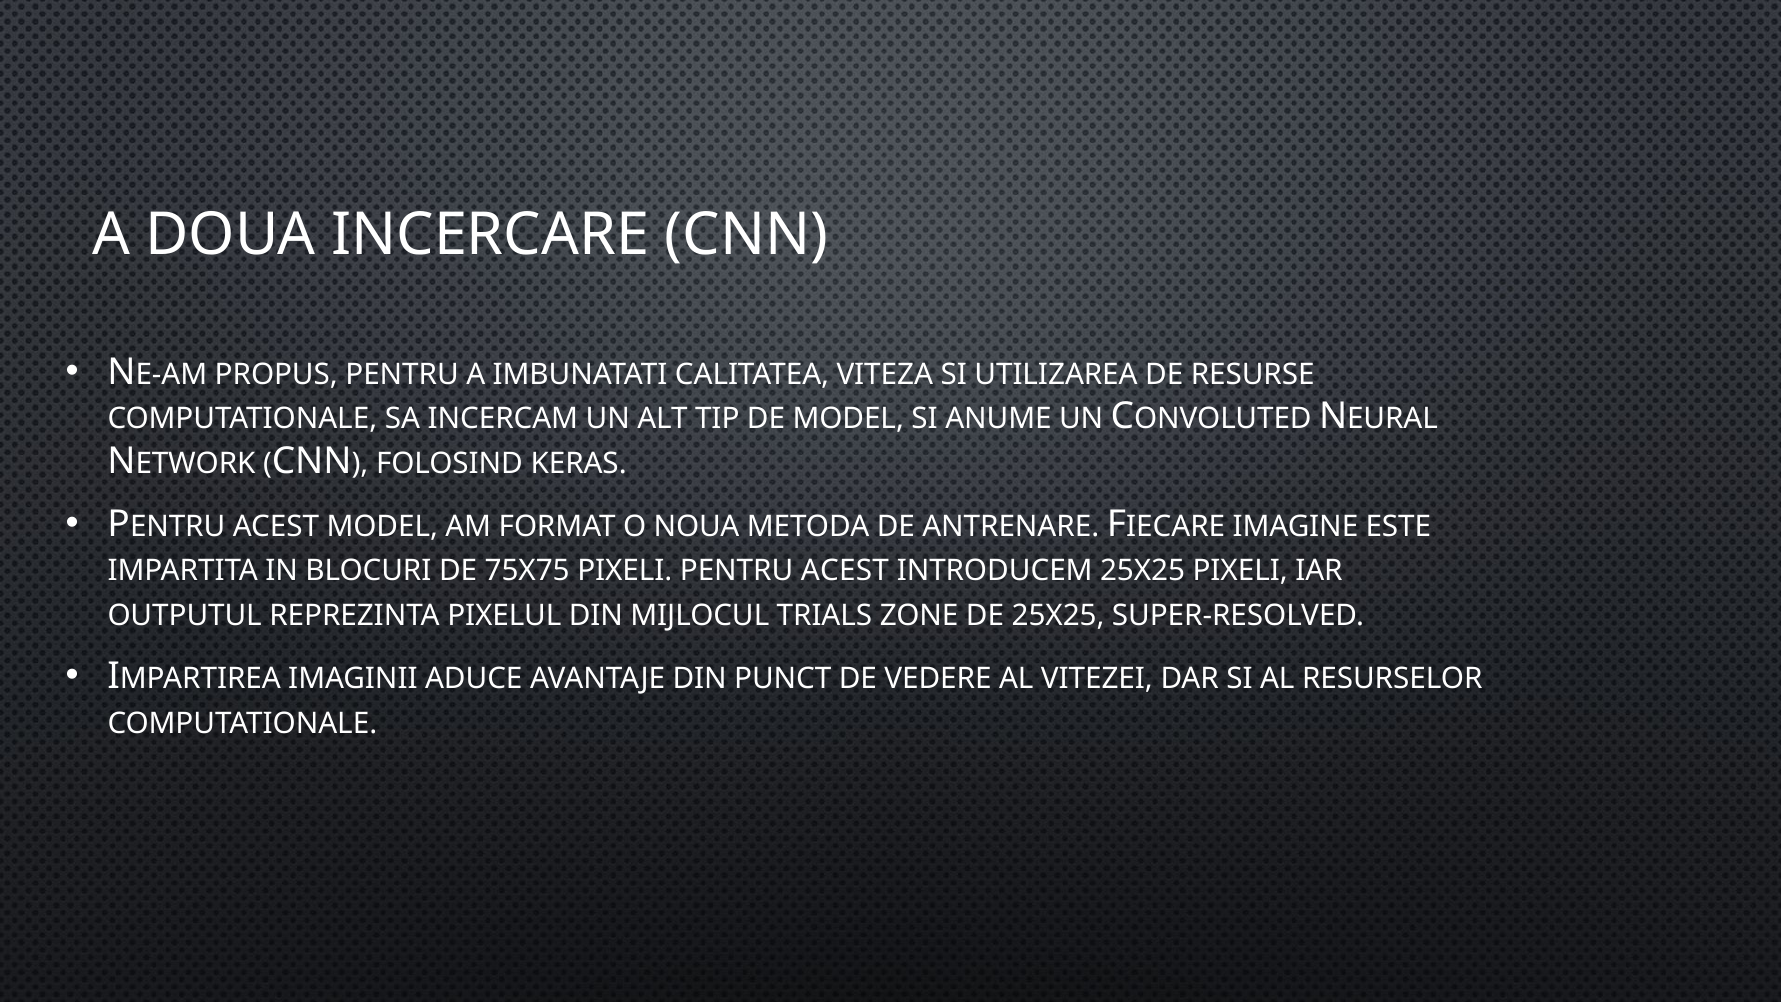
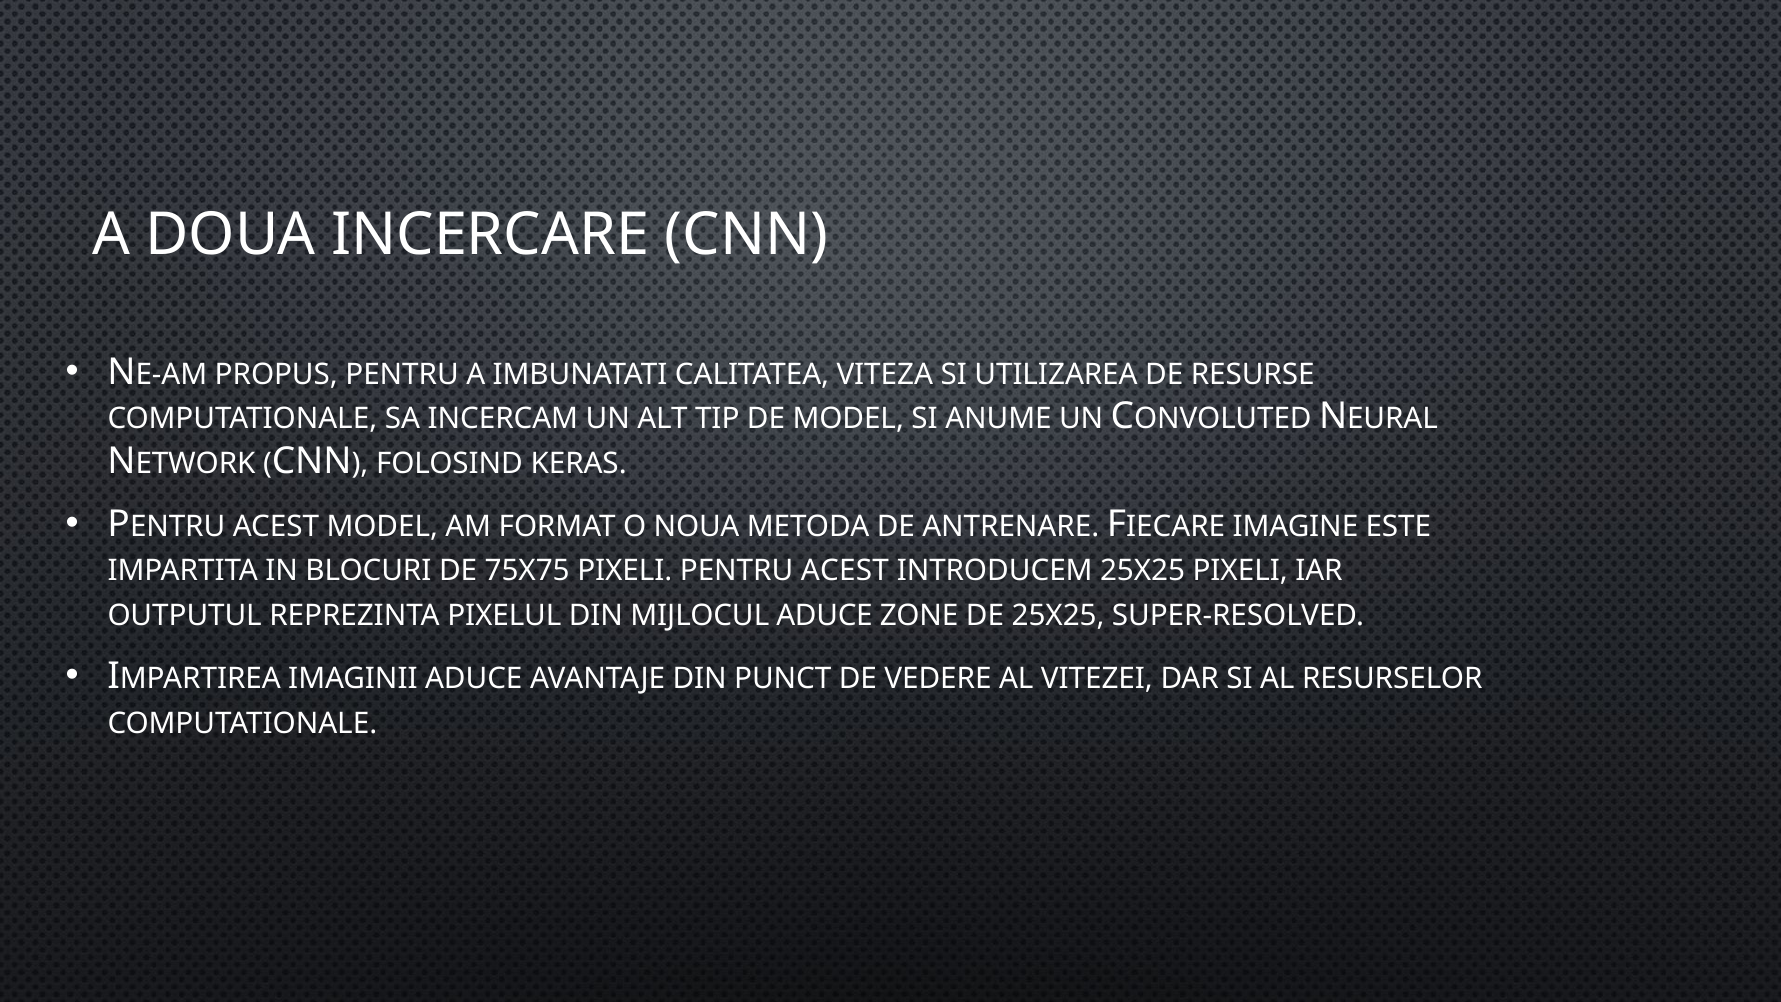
MIJLOCUL TRIALS: TRIALS -> ADUCE
